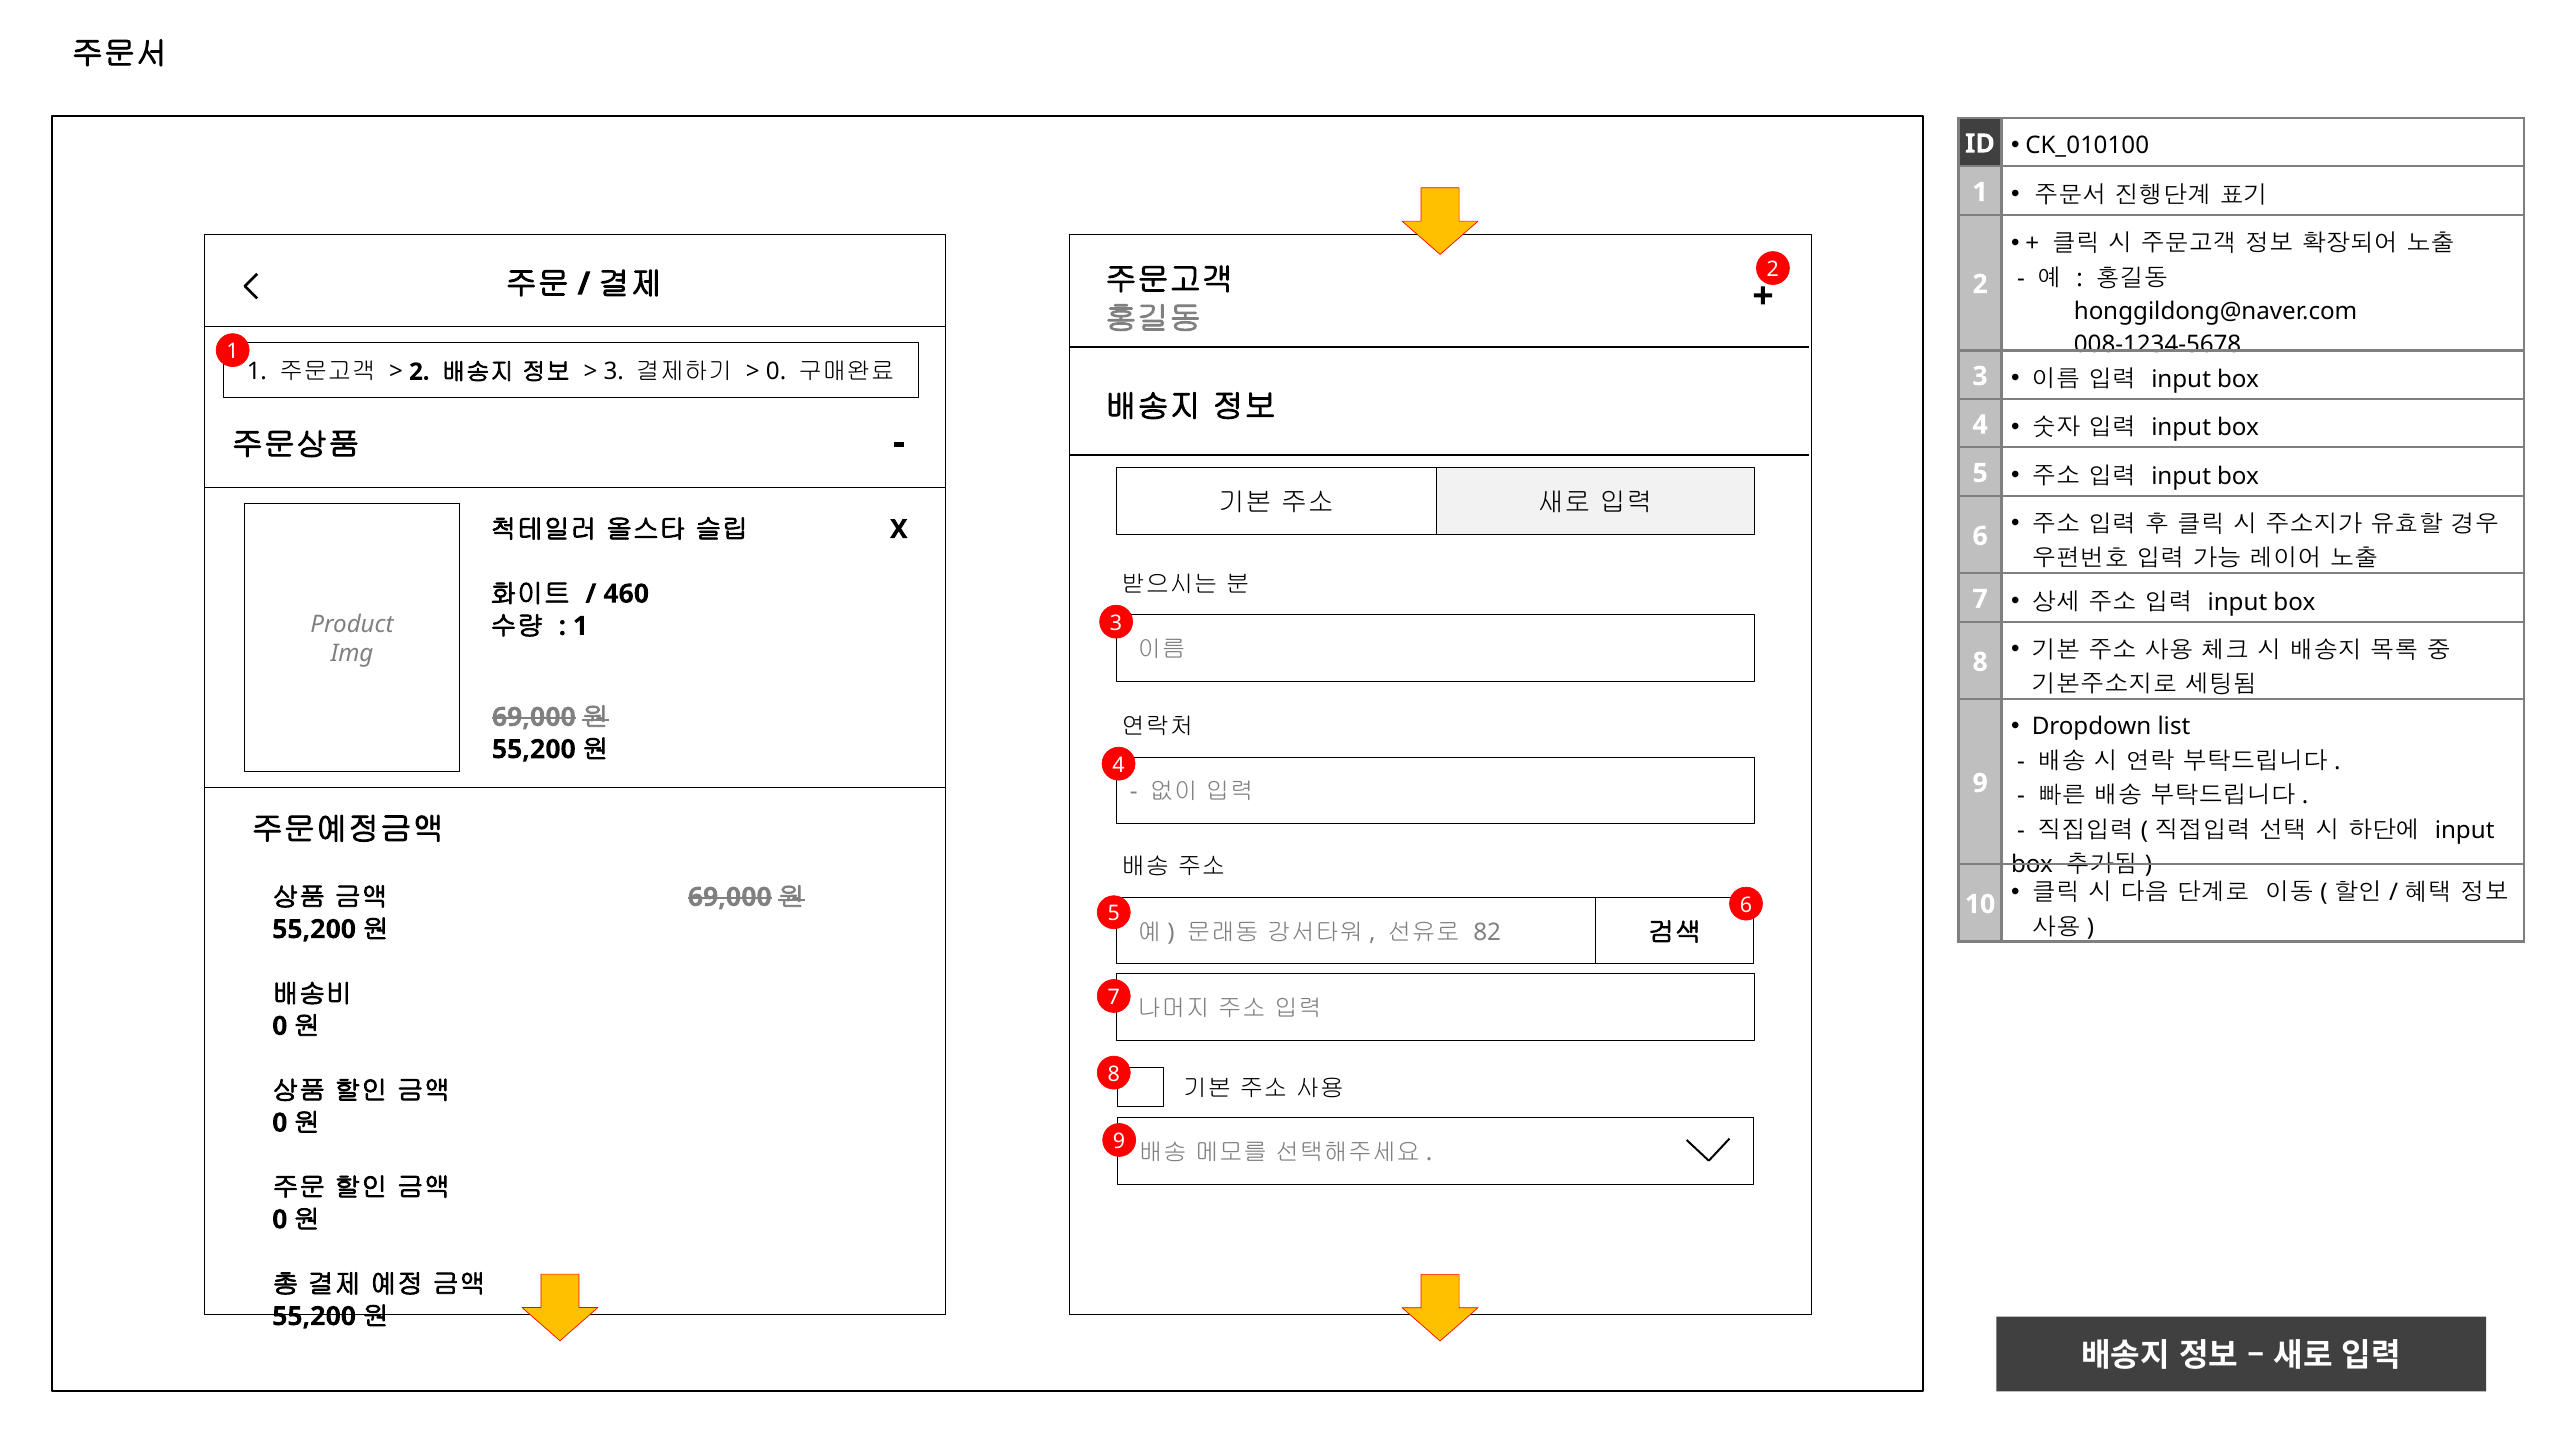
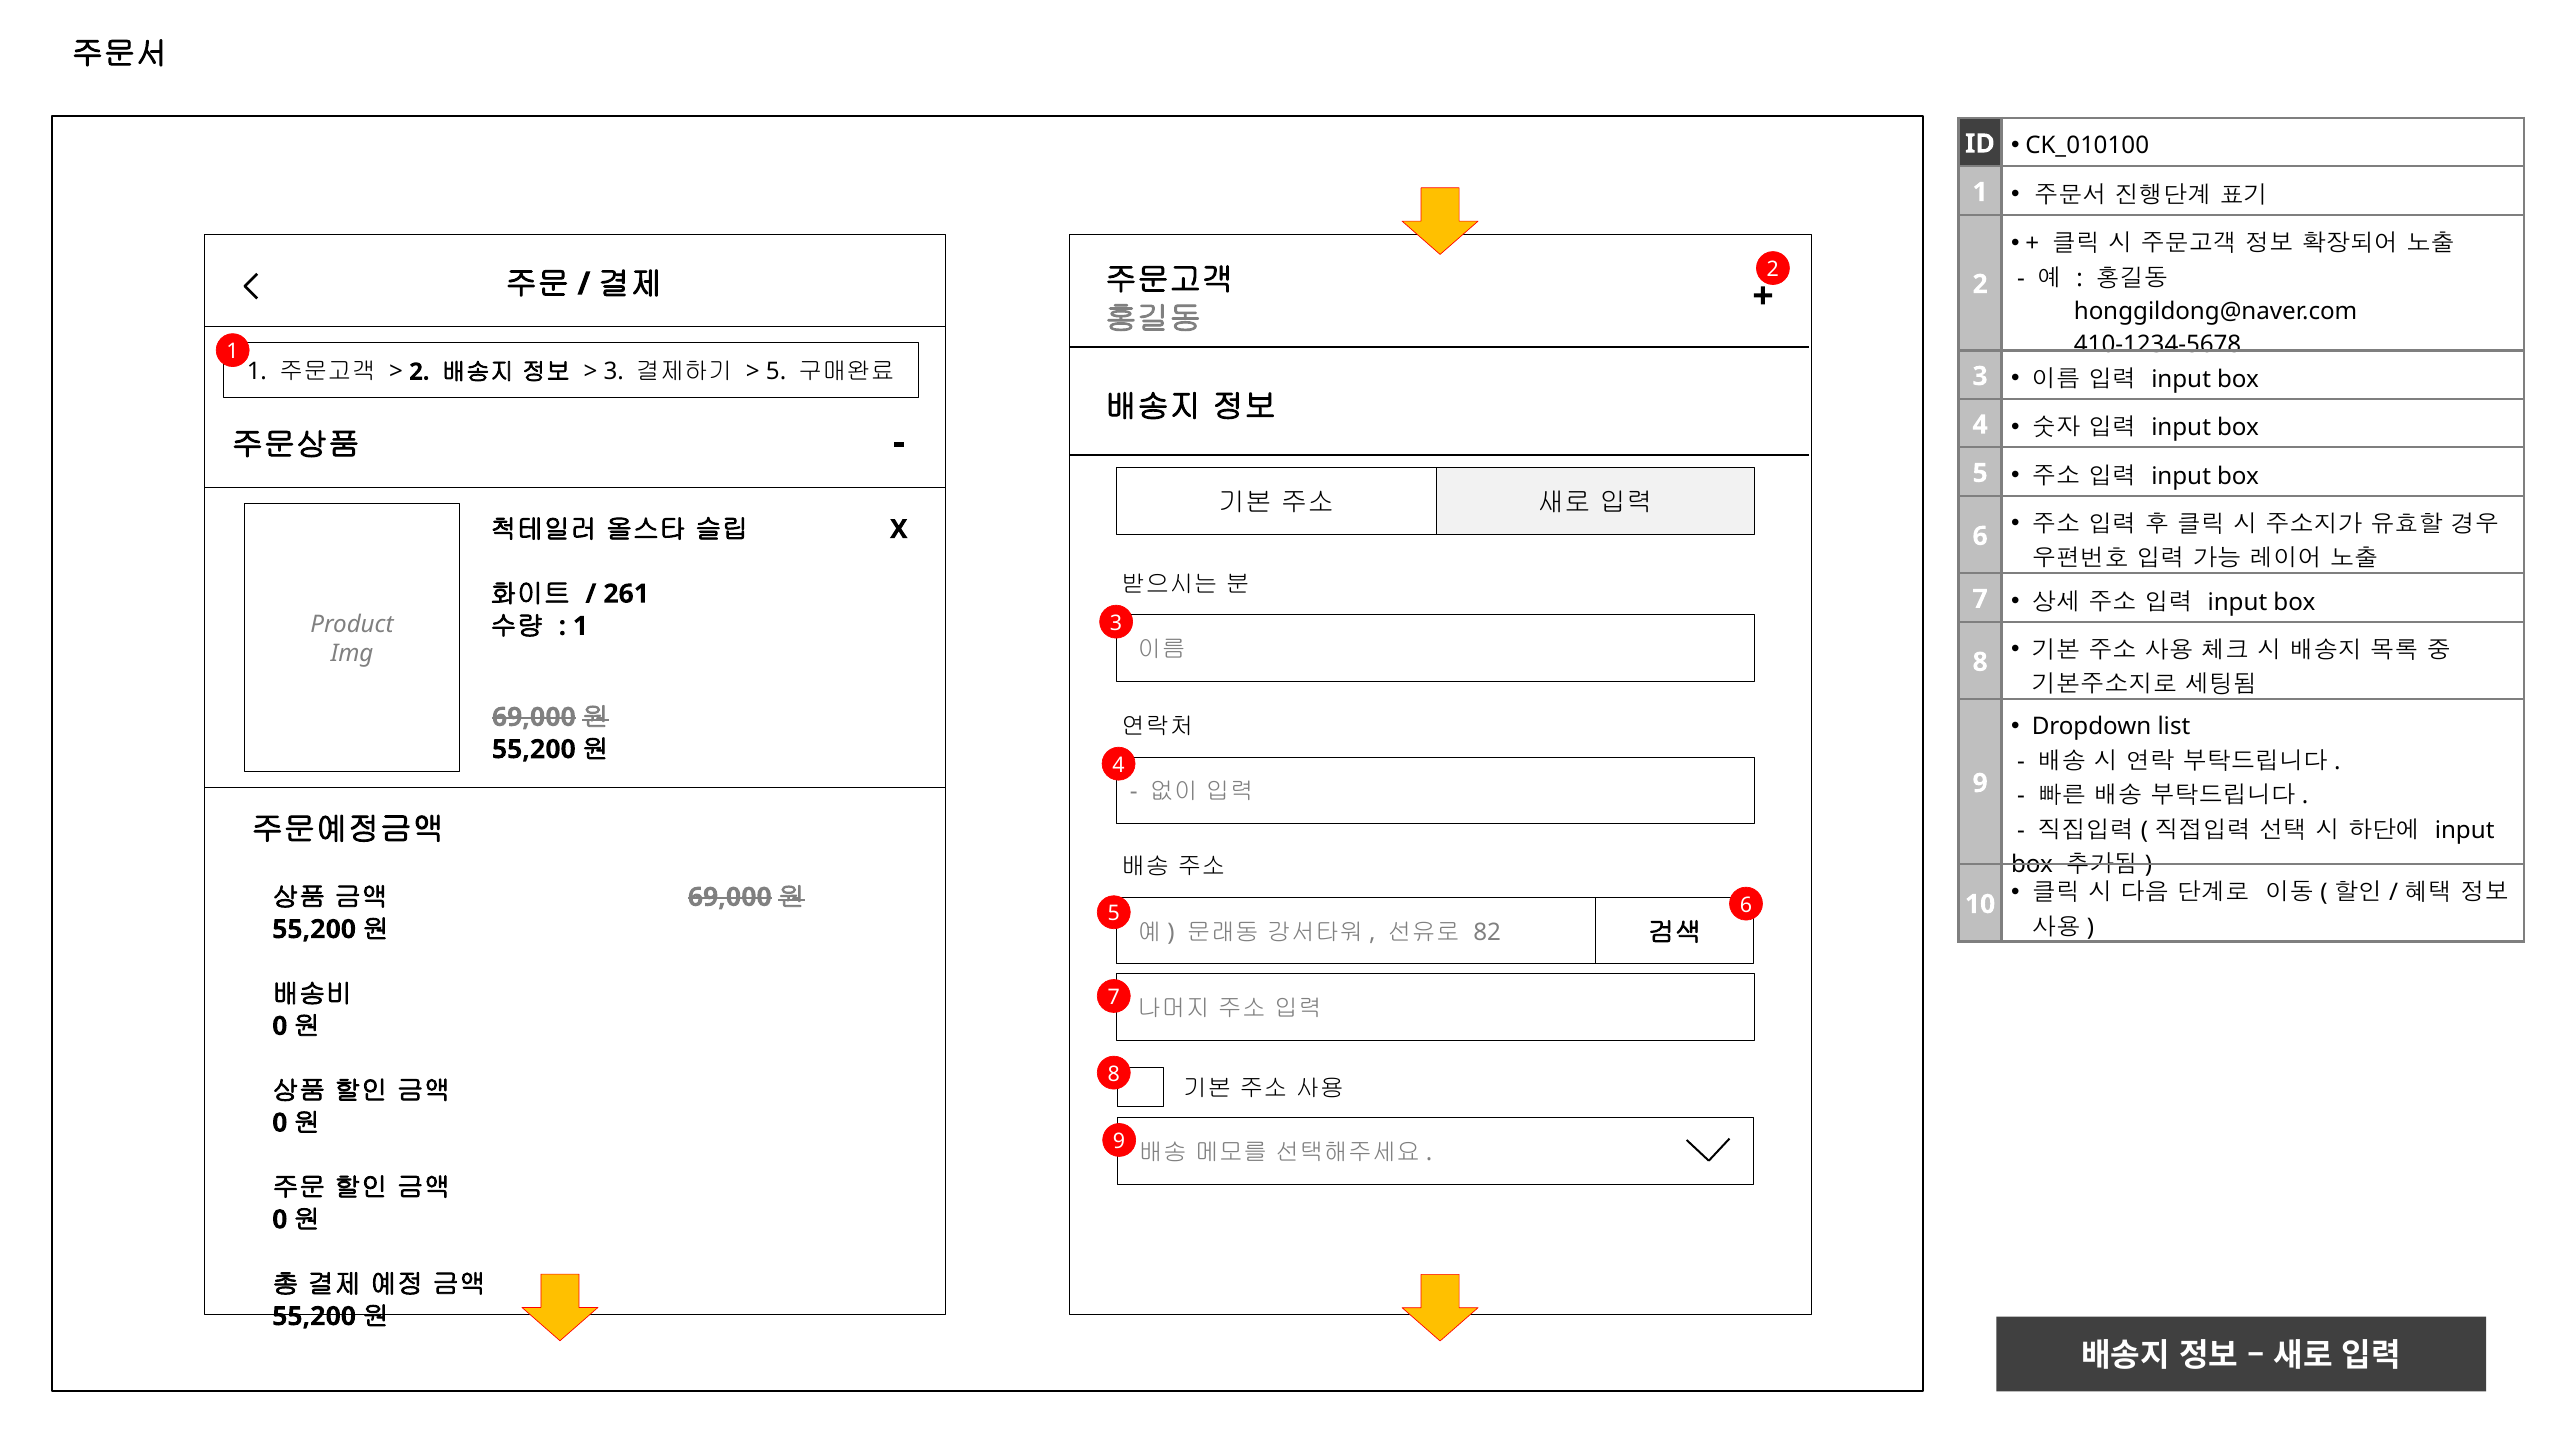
008-1234-5678: 008-1234-5678 -> 410-1234-5678
0 at (776, 372): 0 -> 5
460: 460 -> 261
